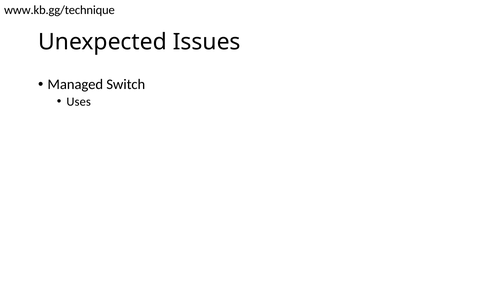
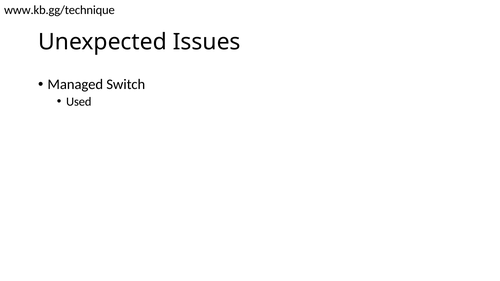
Uses: Uses -> Used
